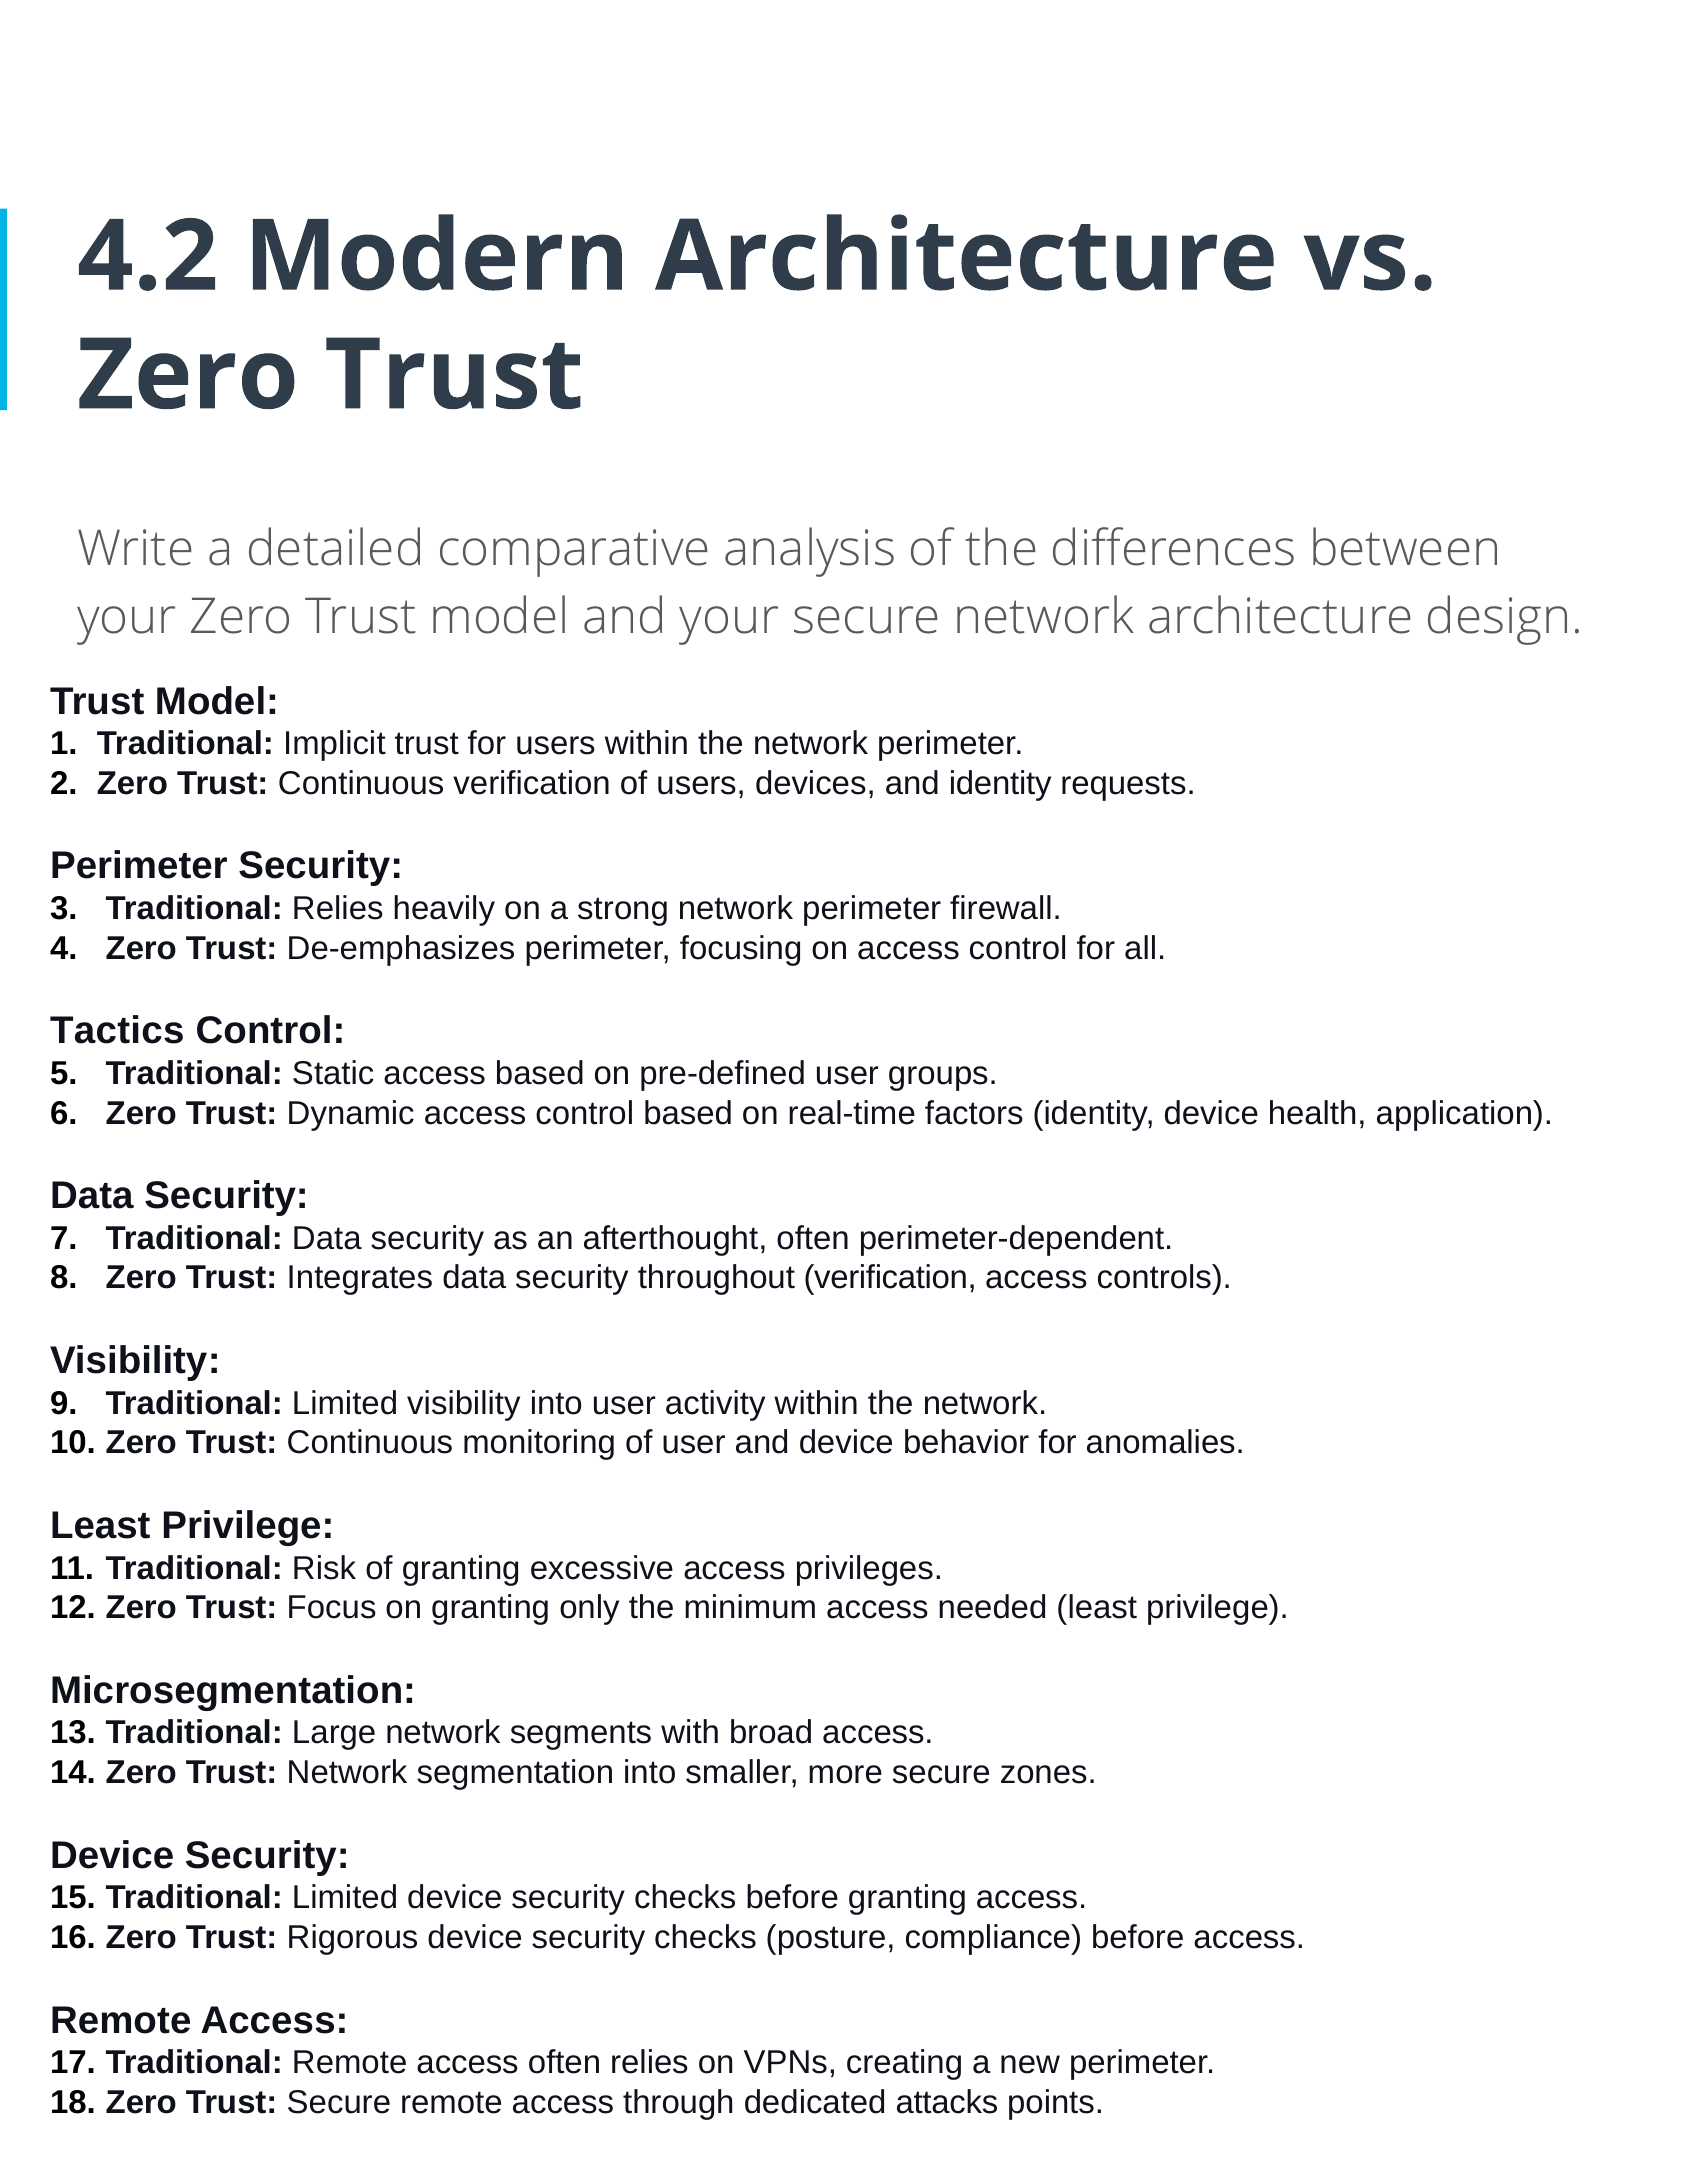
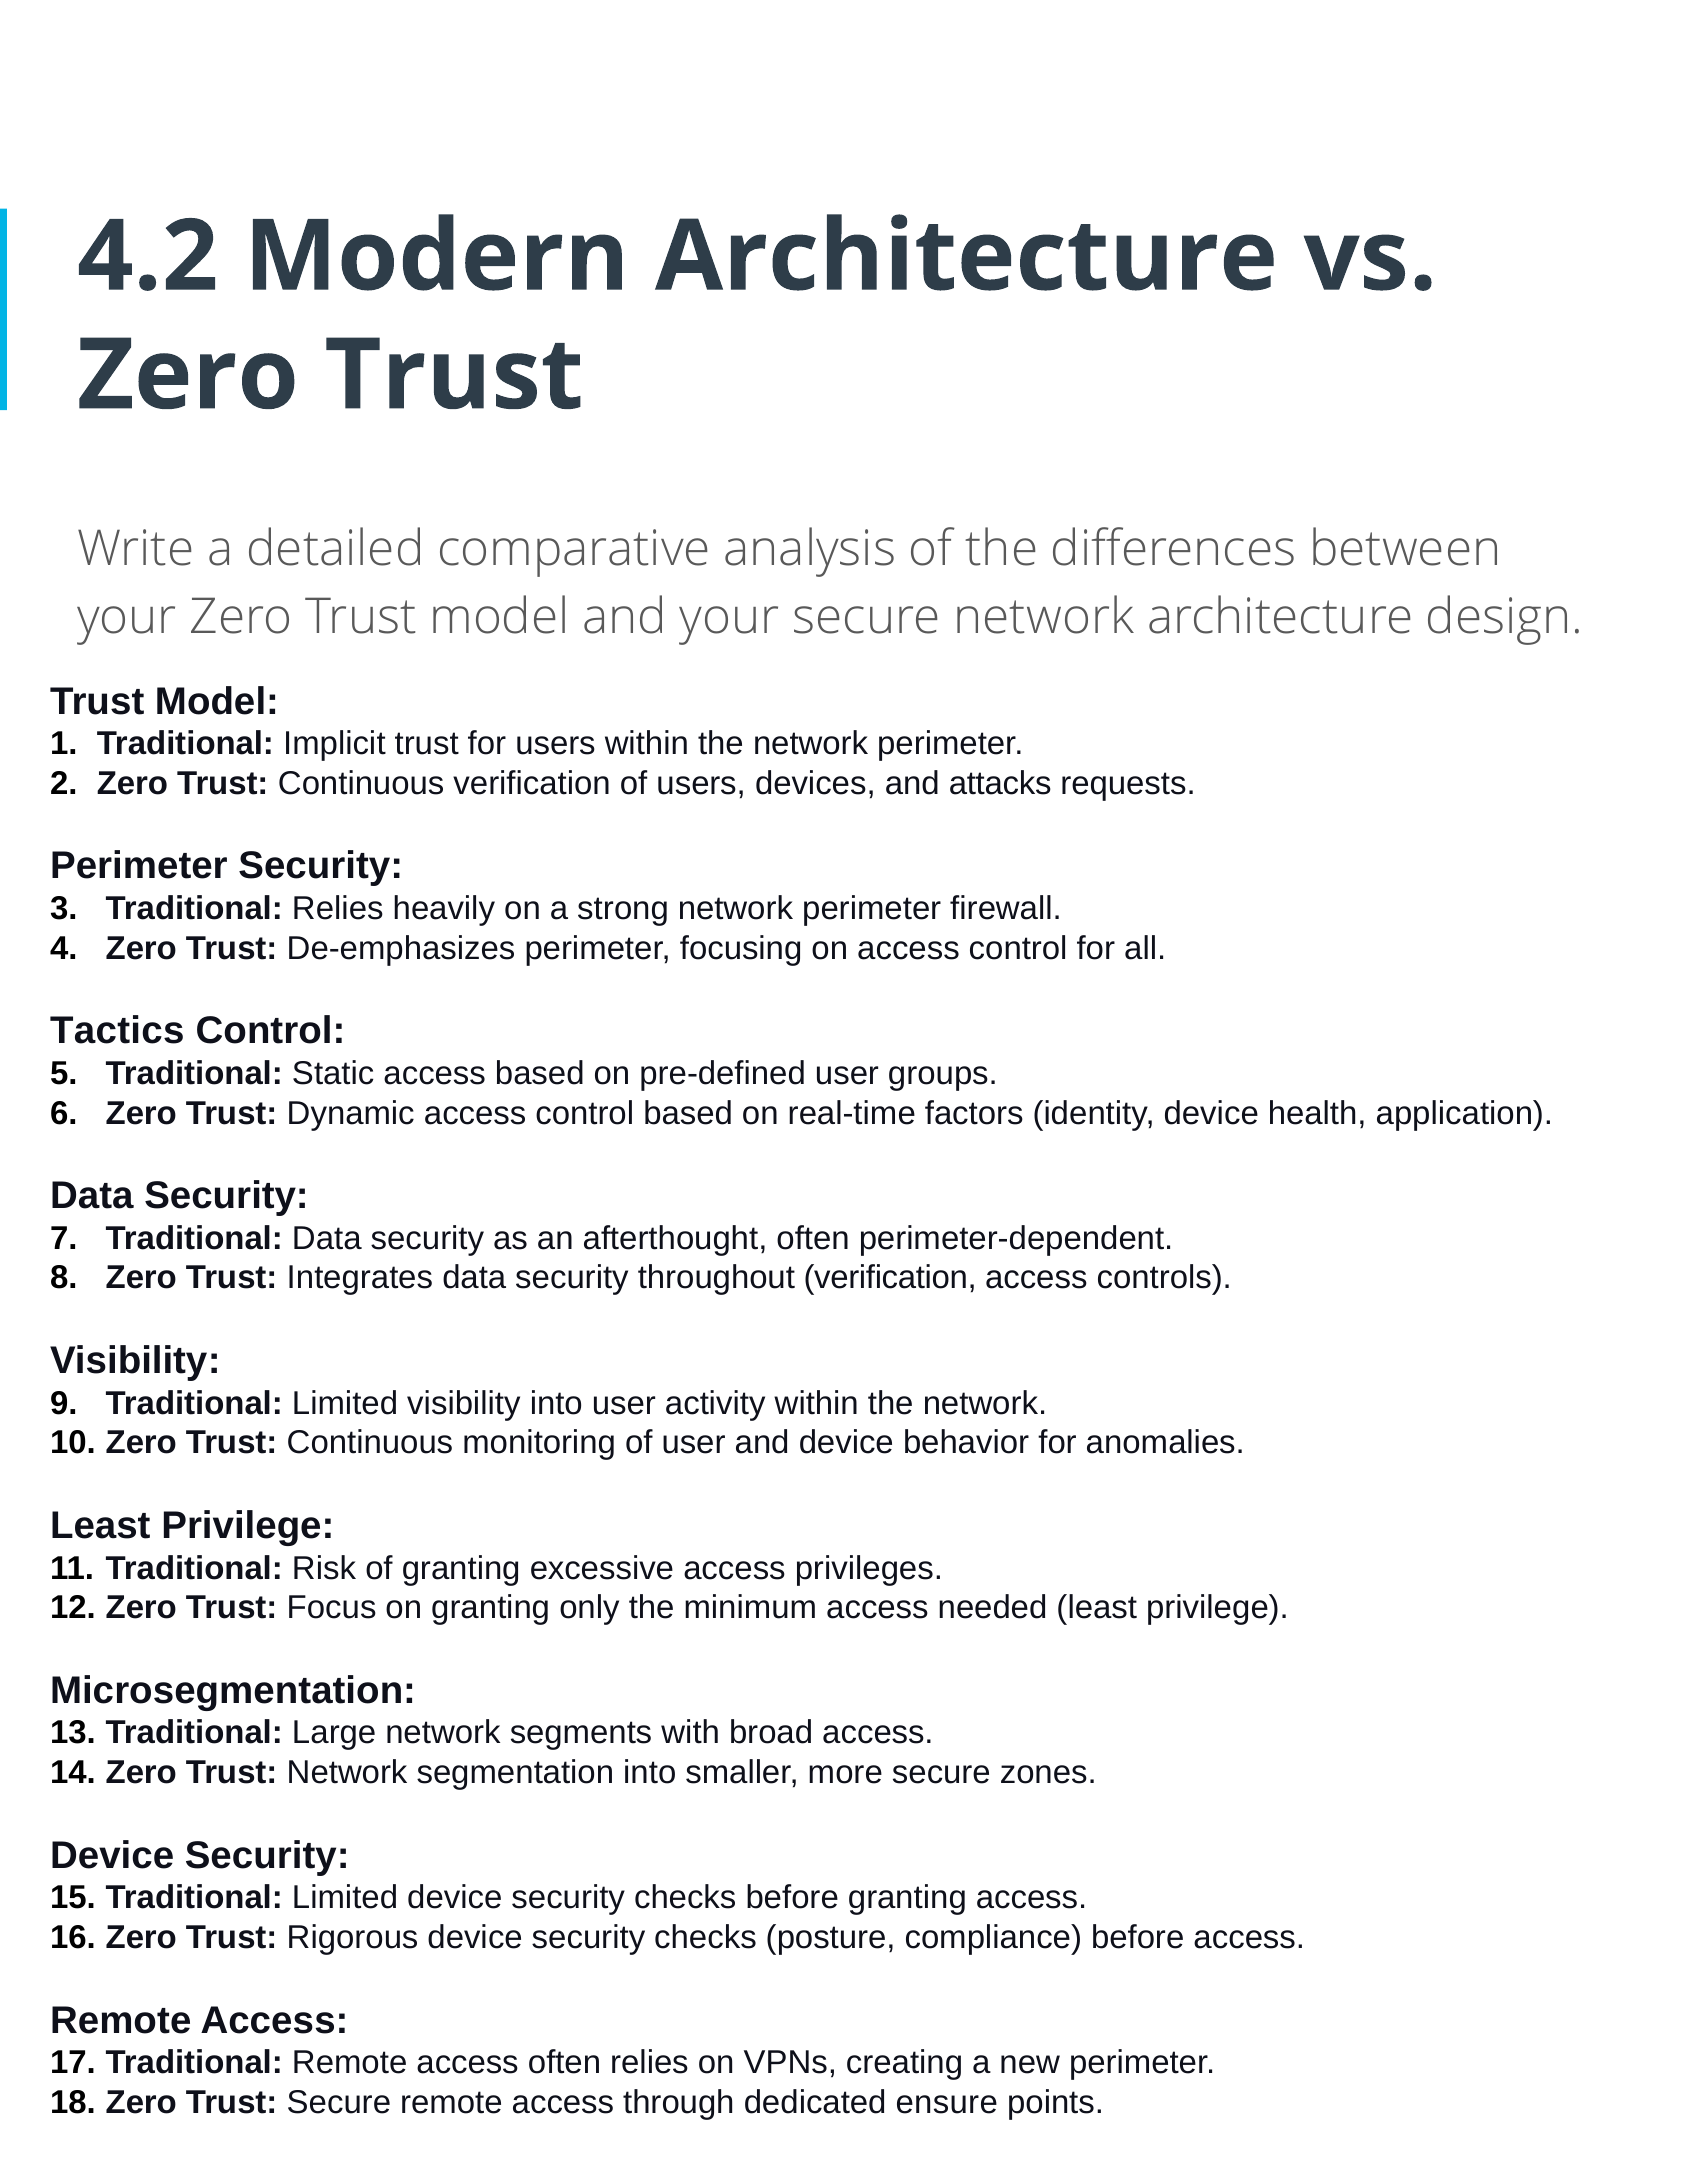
and identity: identity -> attacks
attacks: attacks -> ensure
